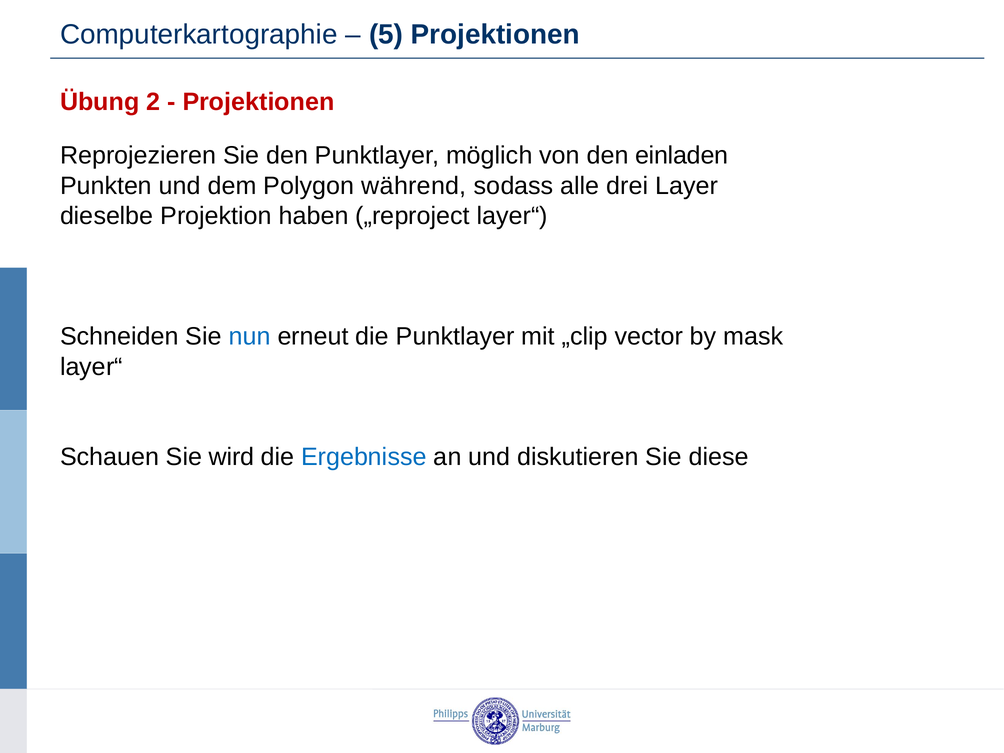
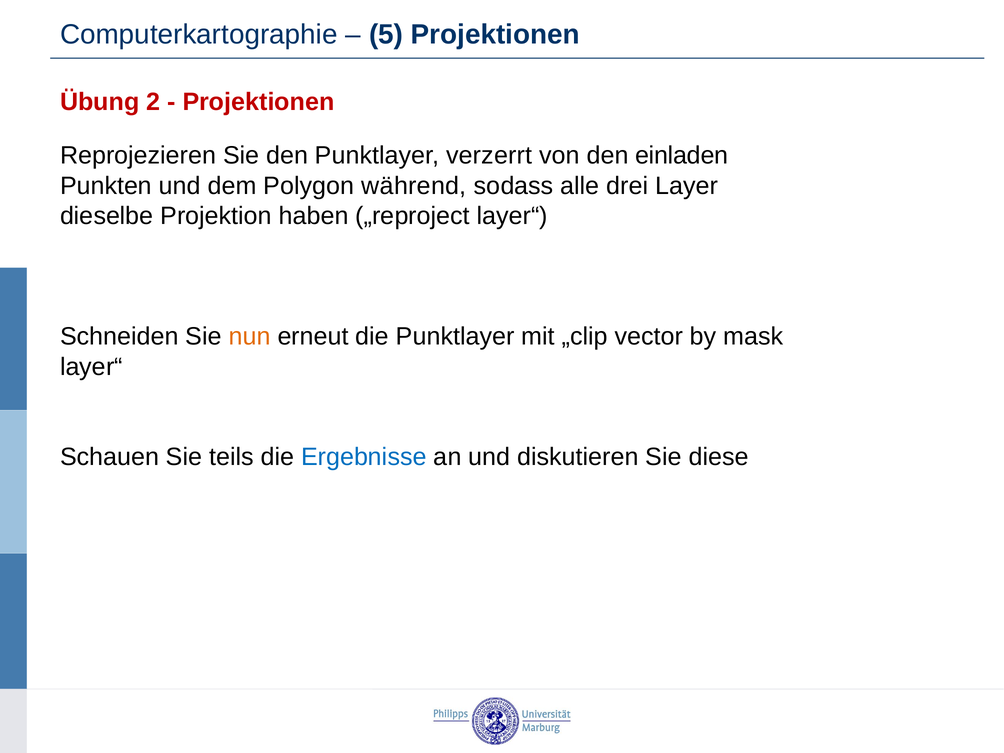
möglich: möglich -> verzerrt
nun colour: blue -> orange
wird: wird -> teils
